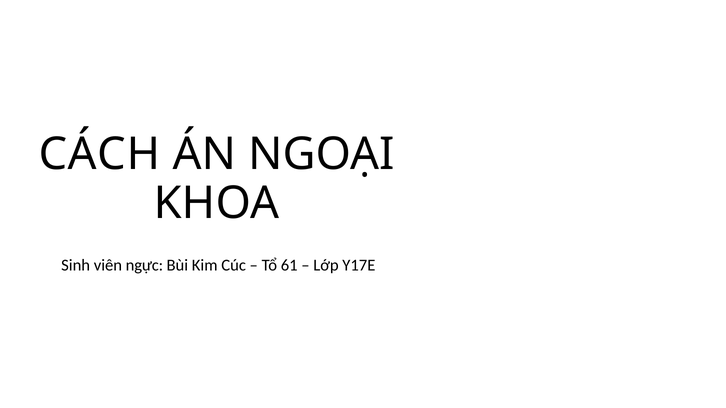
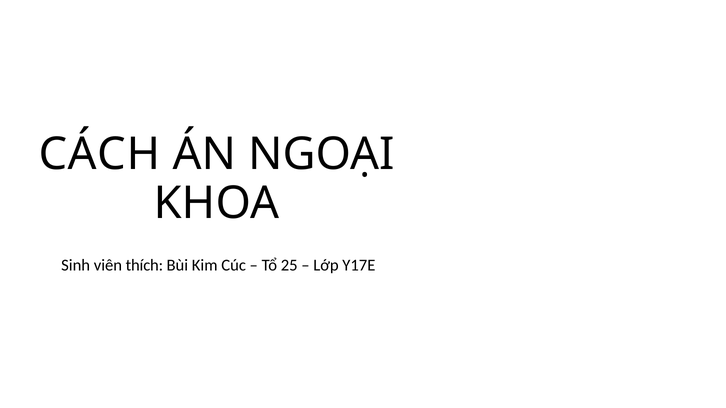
ngực: ngực -> thích
61: 61 -> 25
